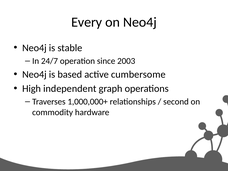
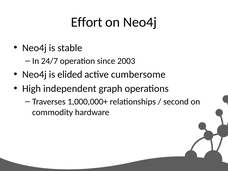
Every: Every -> Effort
based: based -> elided
